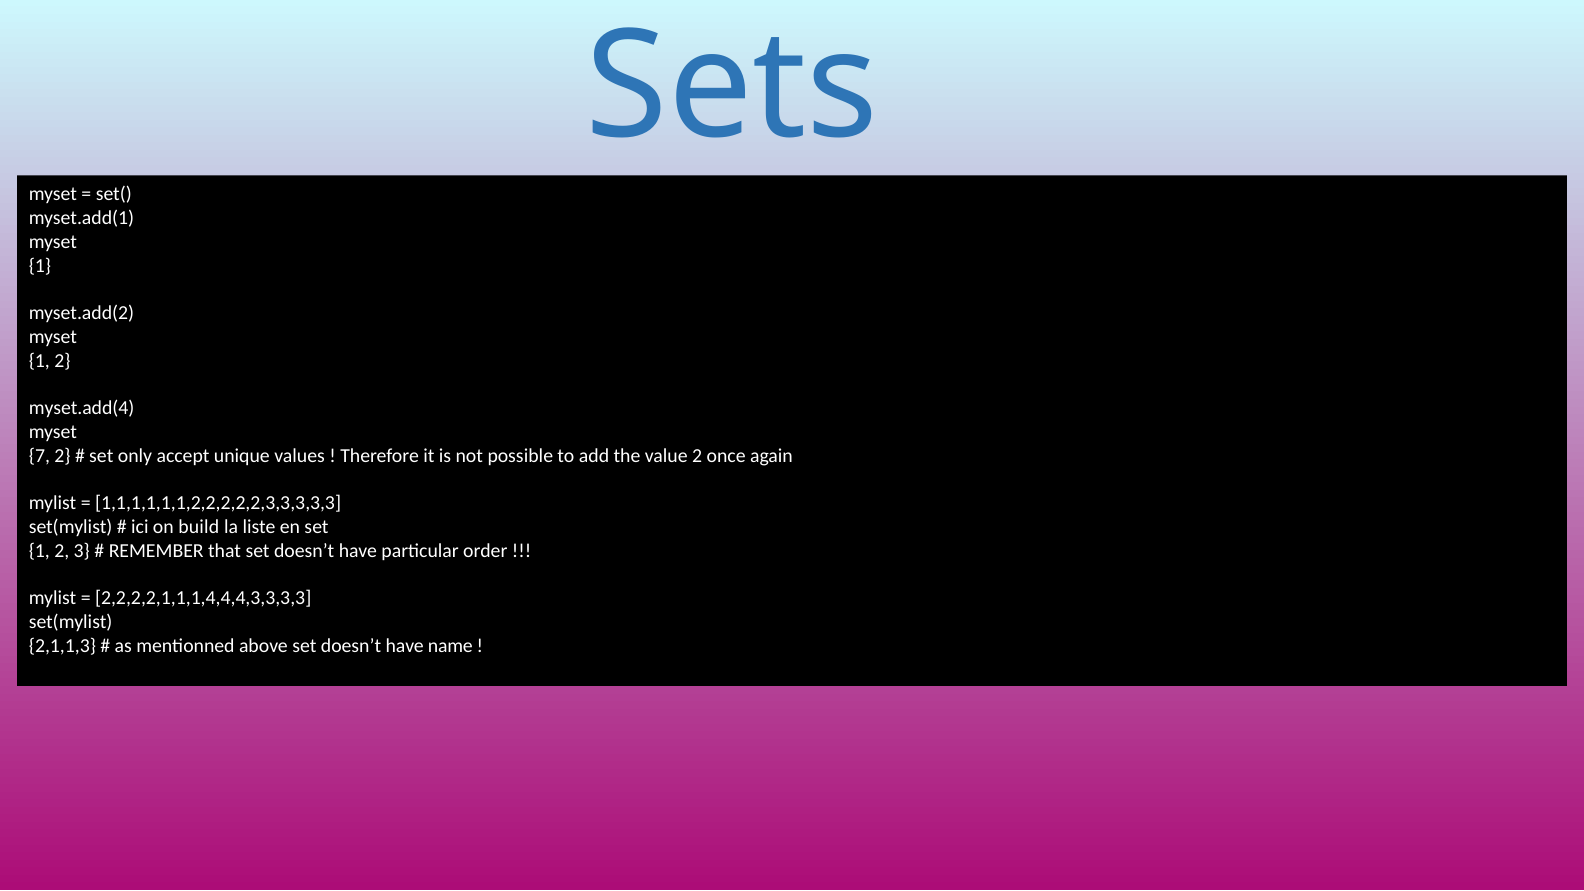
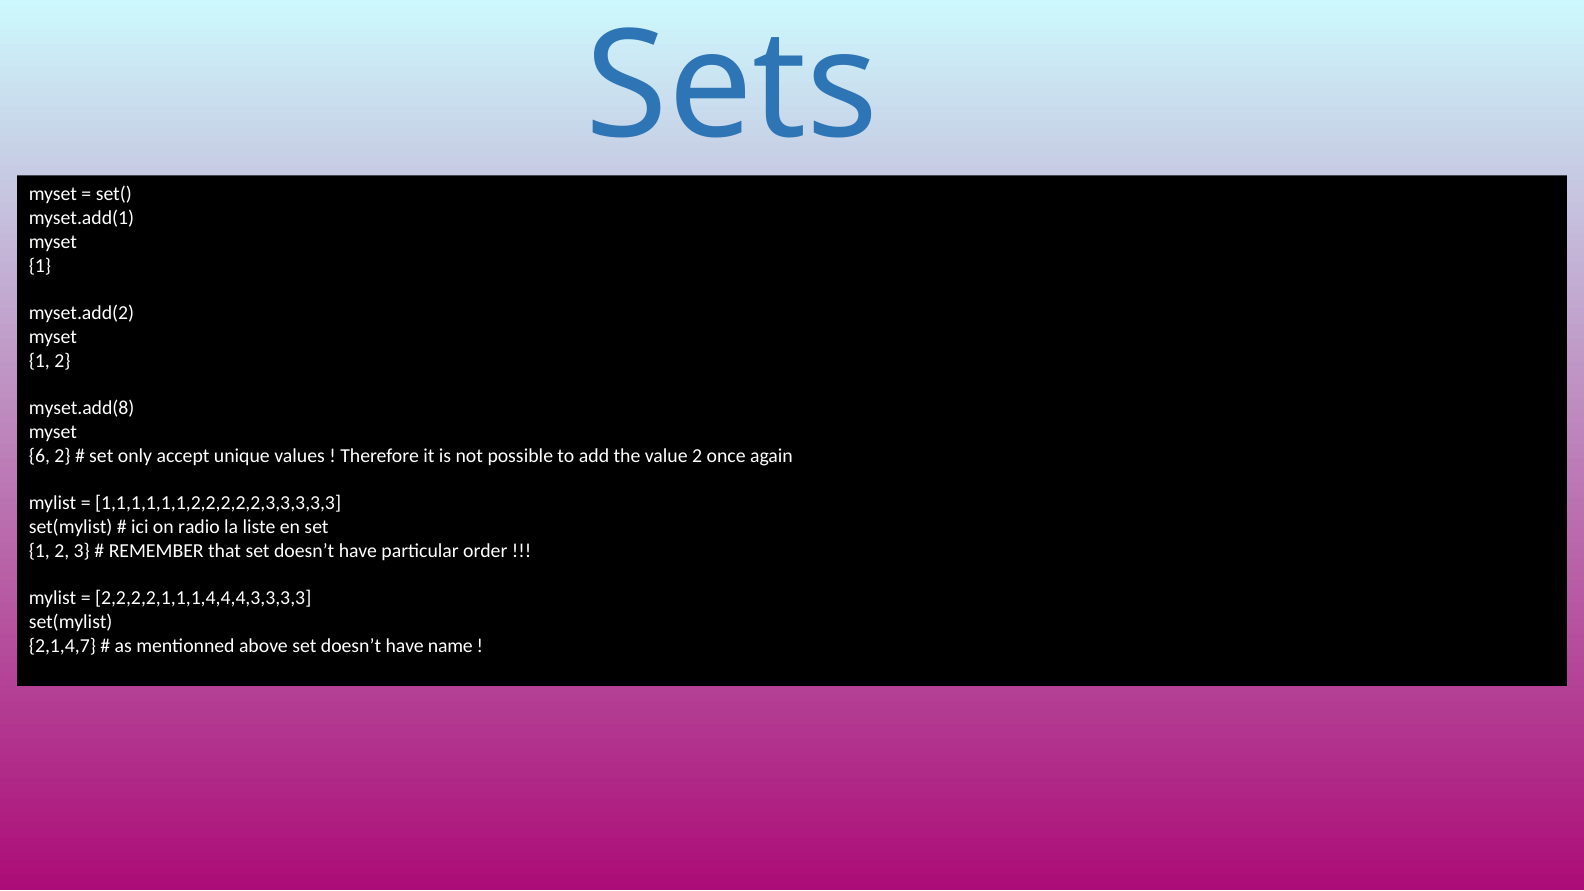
myset.add(4: myset.add(4 -> myset.add(8
7: 7 -> 6
build: build -> radio
2,1,1,3: 2,1,1,3 -> 2,1,4,7
